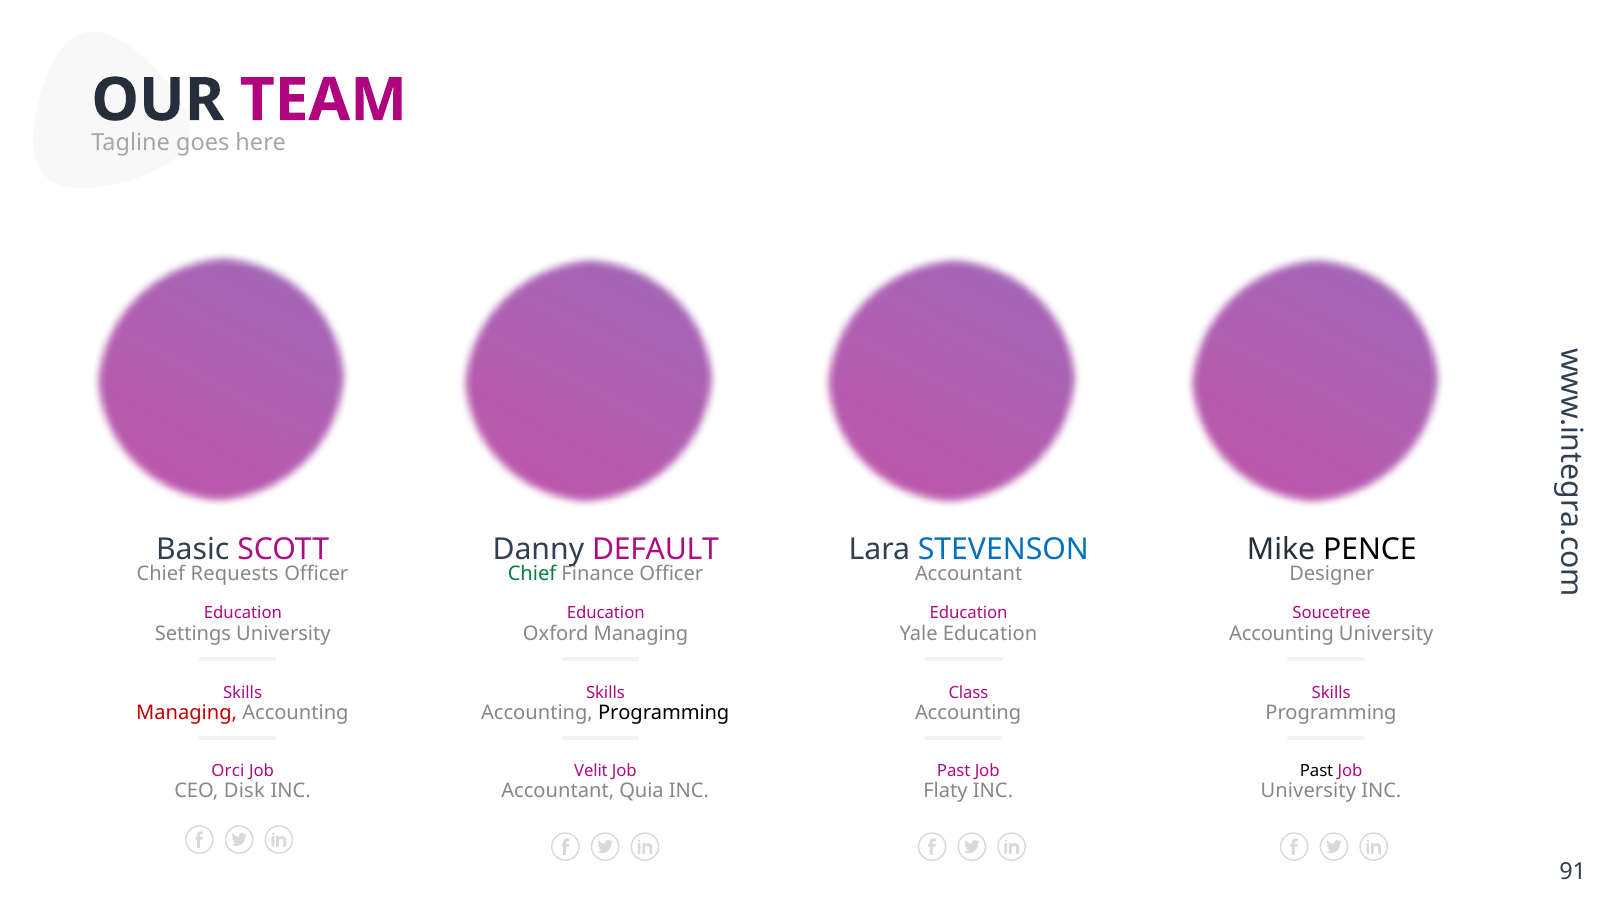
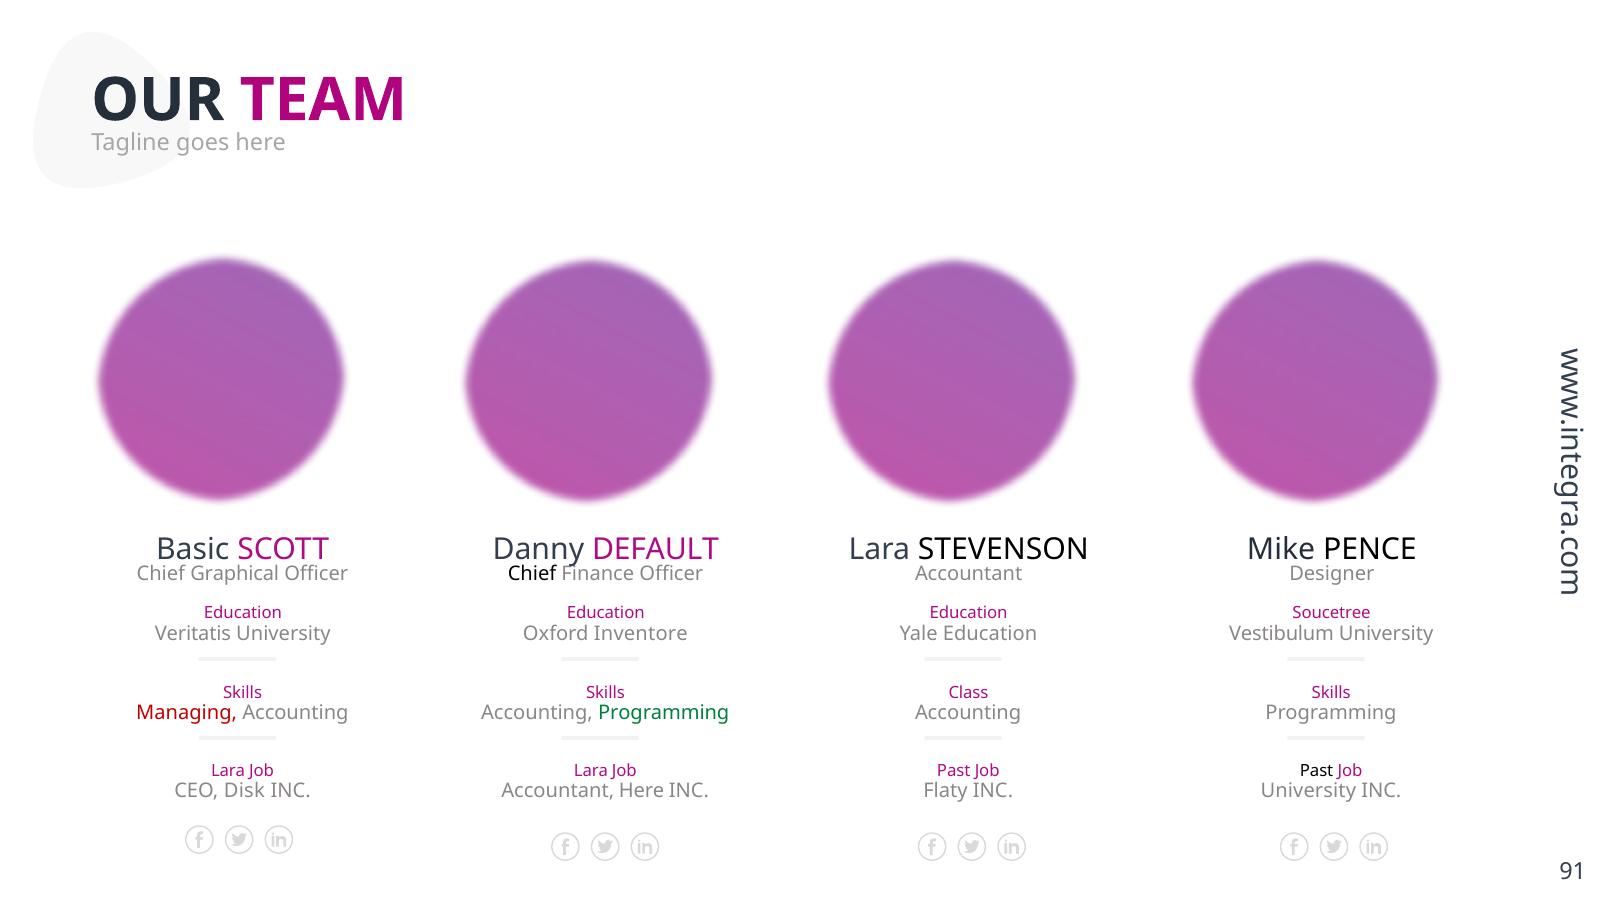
STEVENSON colour: blue -> black
Requests: Requests -> Graphical
Chief at (532, 574) colour: green -> black
Settings: Settings -> Veritatis
Oxford Managing: Managing -> Inventore
Accounting at (1282, 633): Accounting -> Vestibulum
Programming at (664, 713) colour: black -> green
Orci at (228, 771): Orci -> Lara
Velit at (591, 771): Velit -> Lara
Accountant Quia: Quia -> Here
